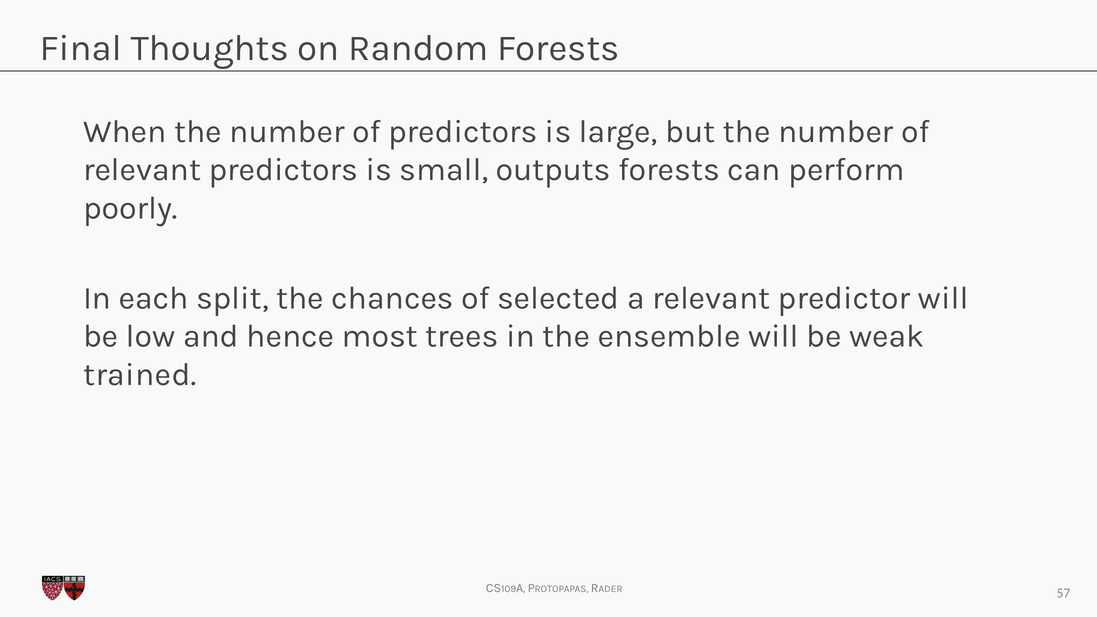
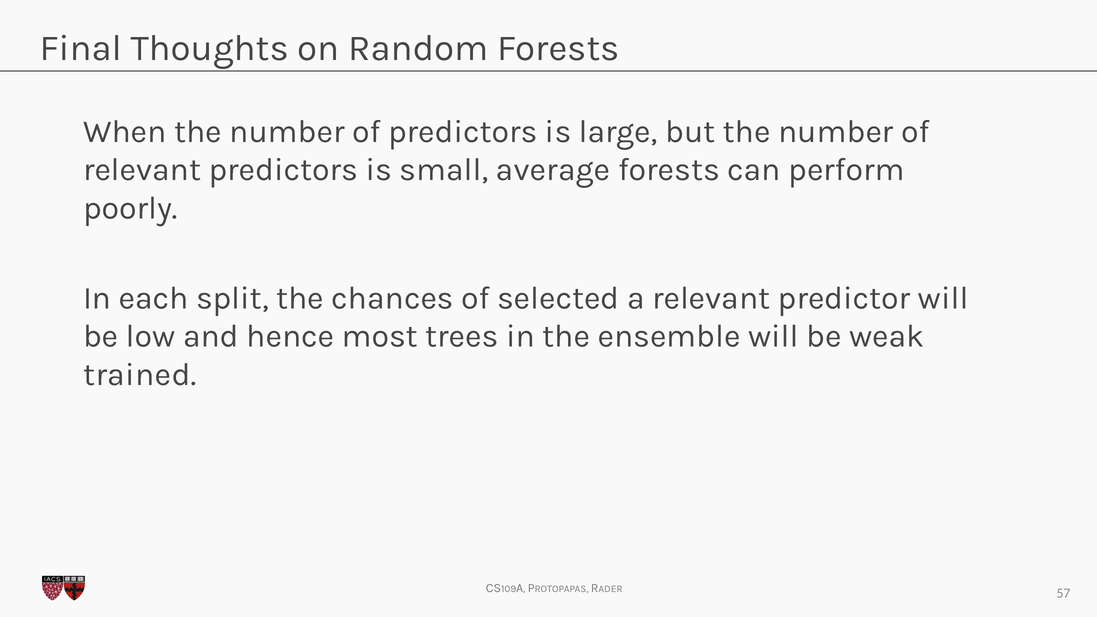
outputs: outputs -> average
